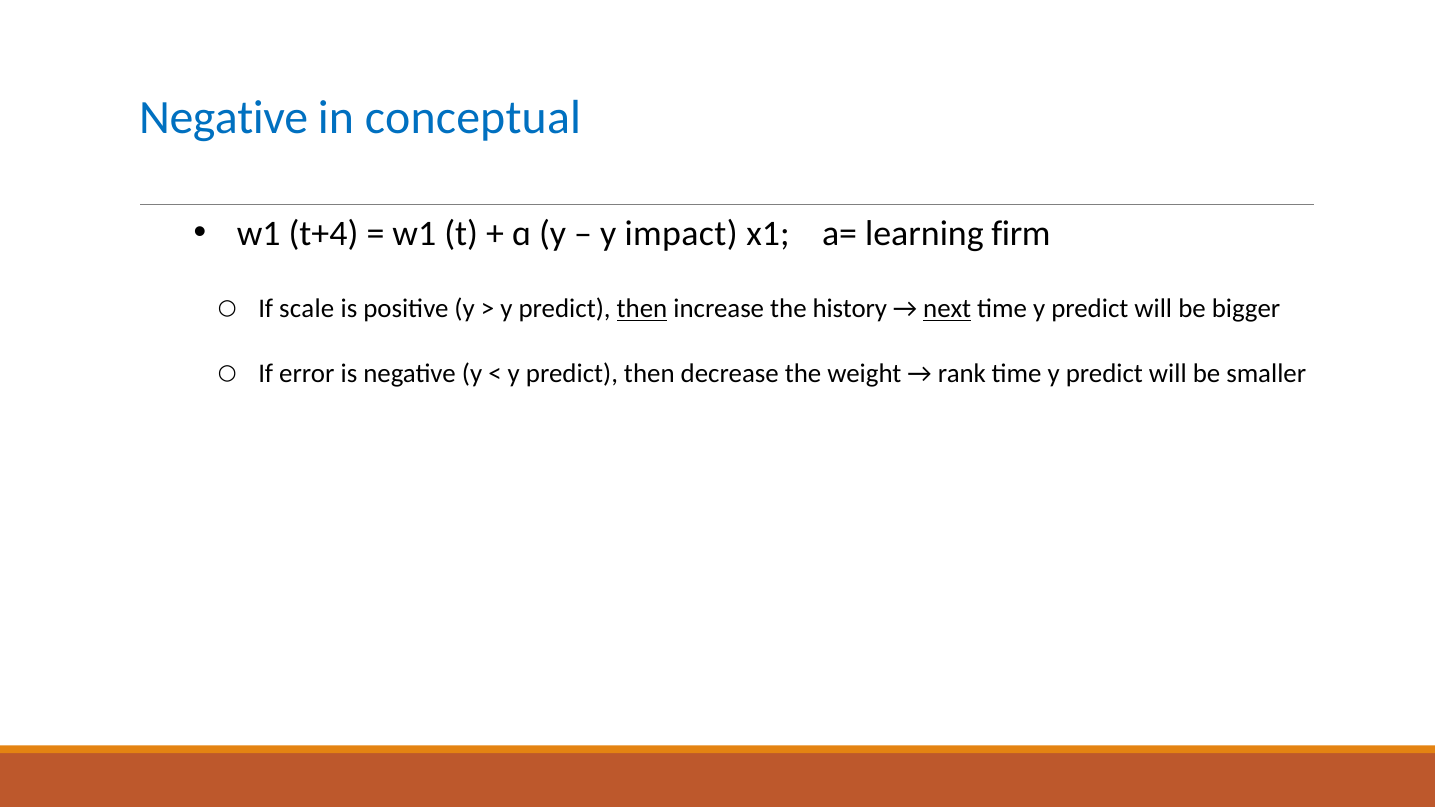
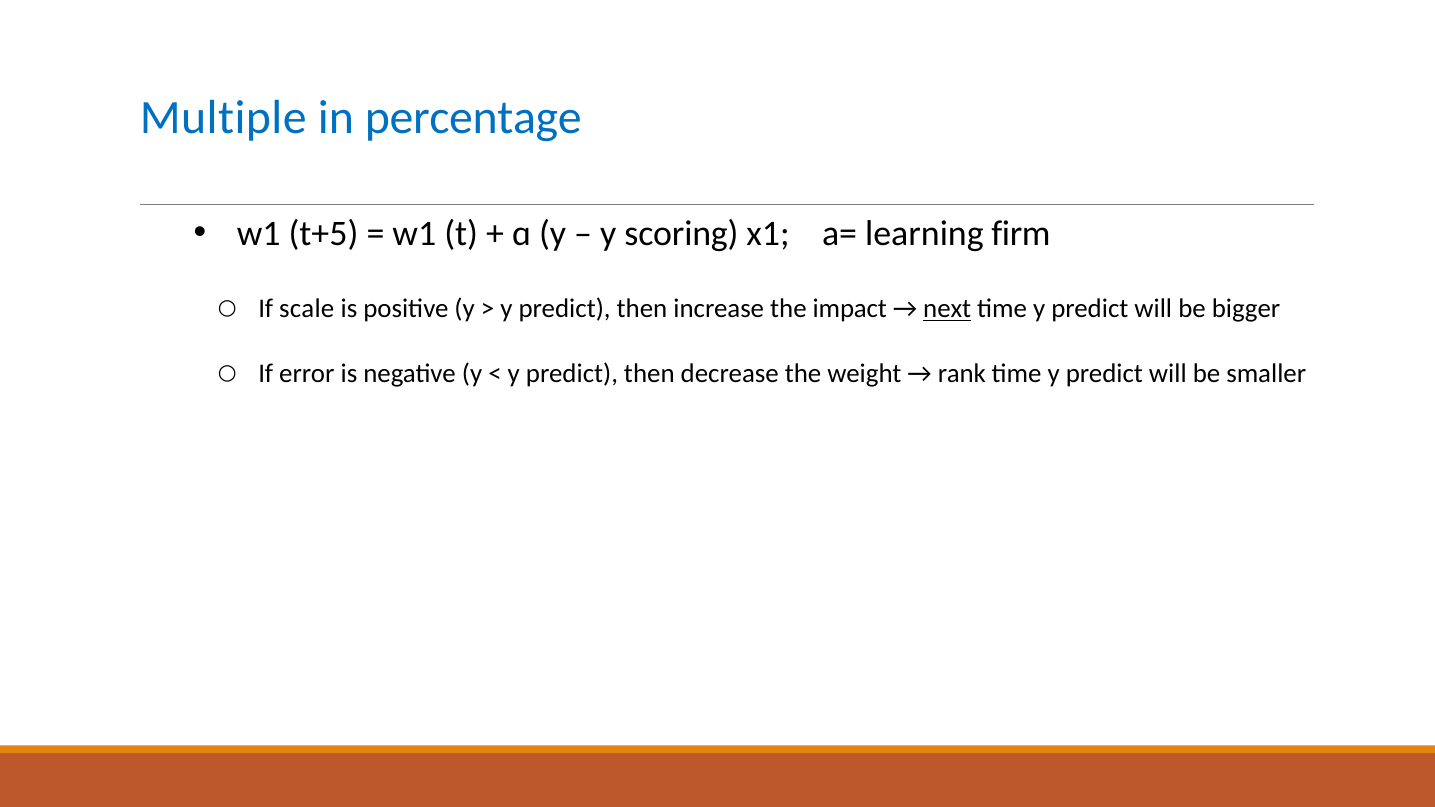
Negative at (224, 118): Negative -> Multiple
conceptual: conceptual -> percentage
t+4: t+4 -> t+5
impact: impact -> scoring
then at (642, 309) underline: present -> none
history: history -> impact
